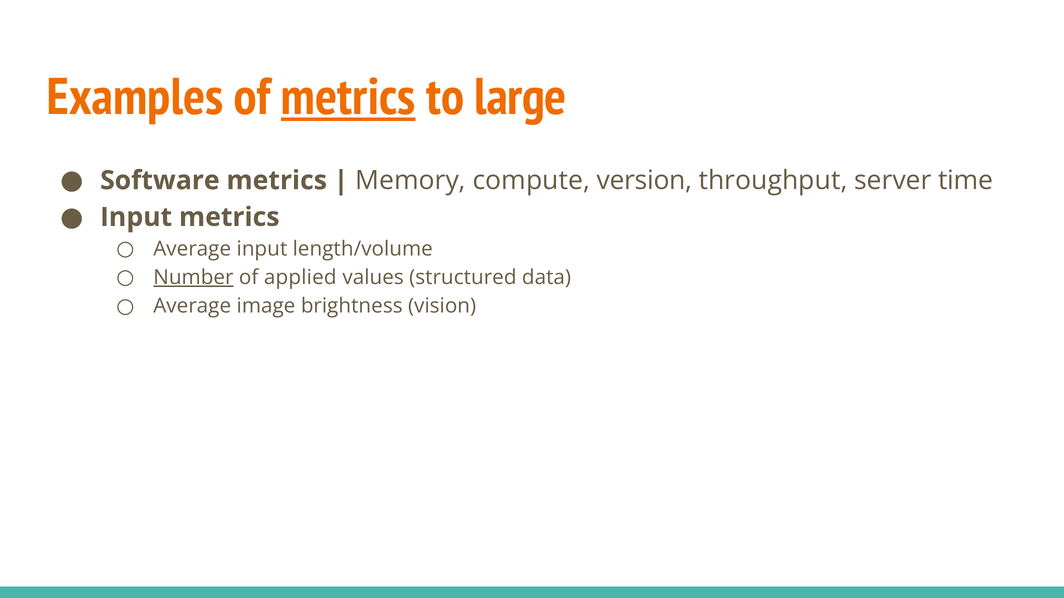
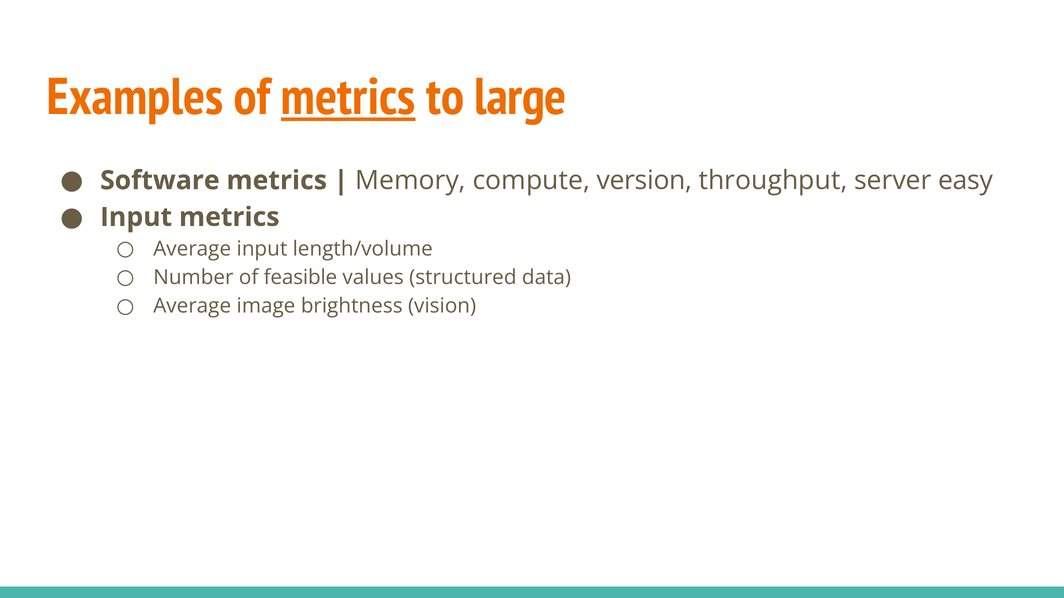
time: time -> easy
Number underline: present -> none
applied: applied -> feasible
